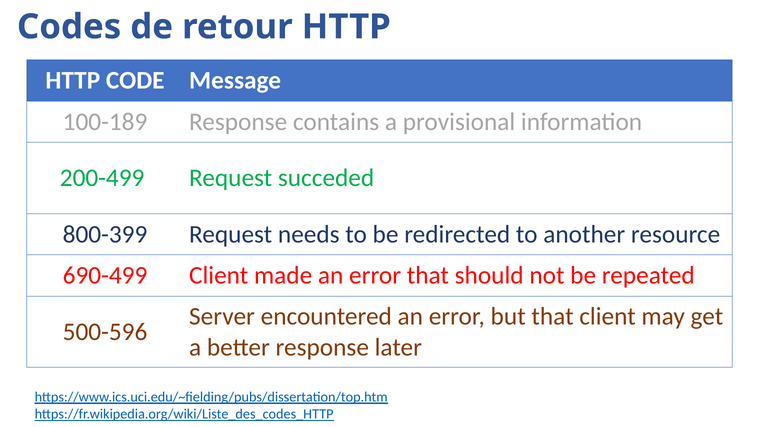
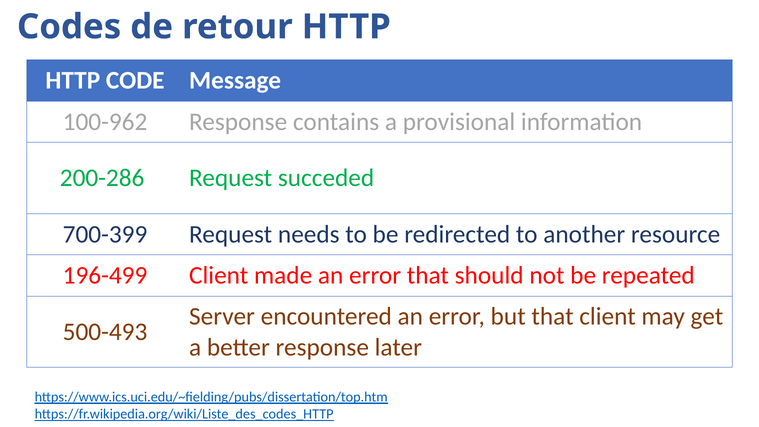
100-189: 100-189 -> 100-962
200-499: 200-499 -> 200-286
800-399: 800-399 -> 700-399
690-499: 690-499 -> 196-499
500-596: 500-596 -> 500-493
